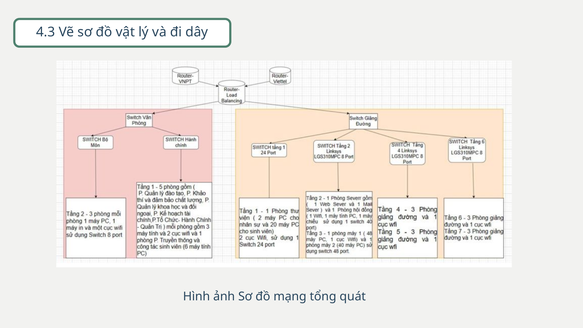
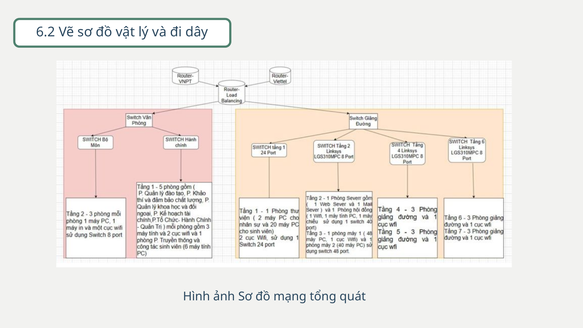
4.3: 4.3 -> 6.2
